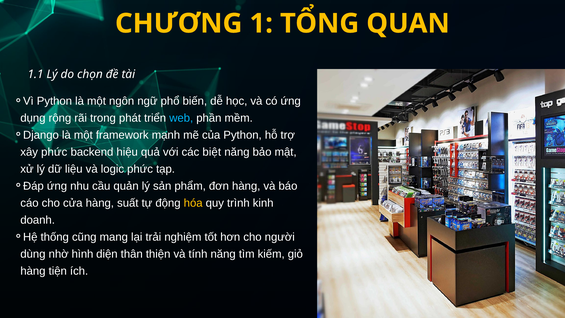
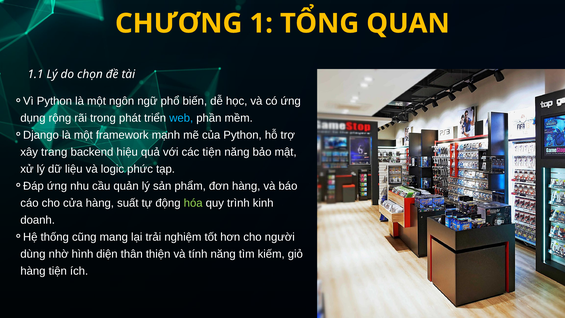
xây phức: phức -> trang
các biệt: biệt -> tiện
hóa colour: yellow -> light green
